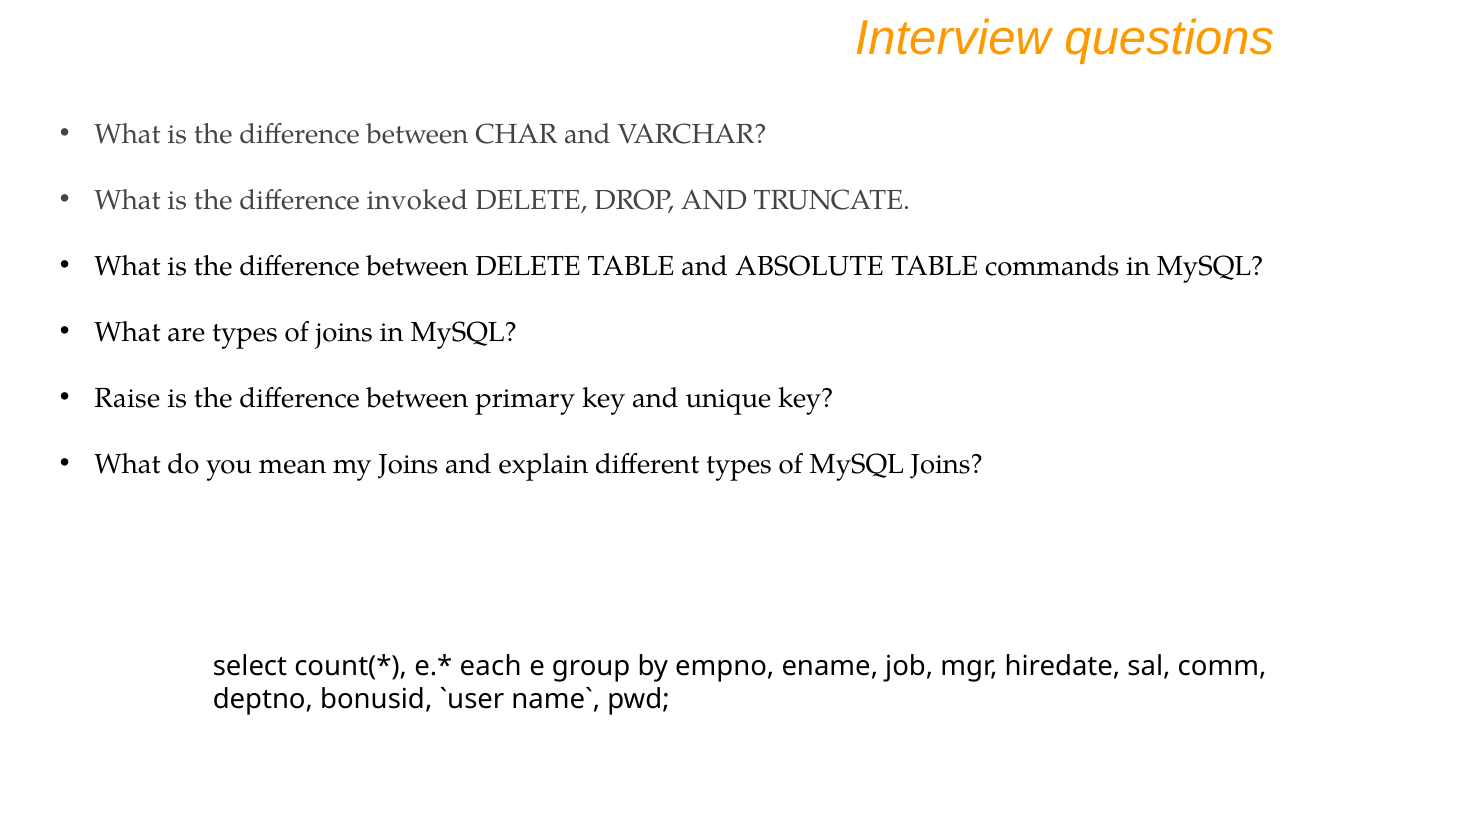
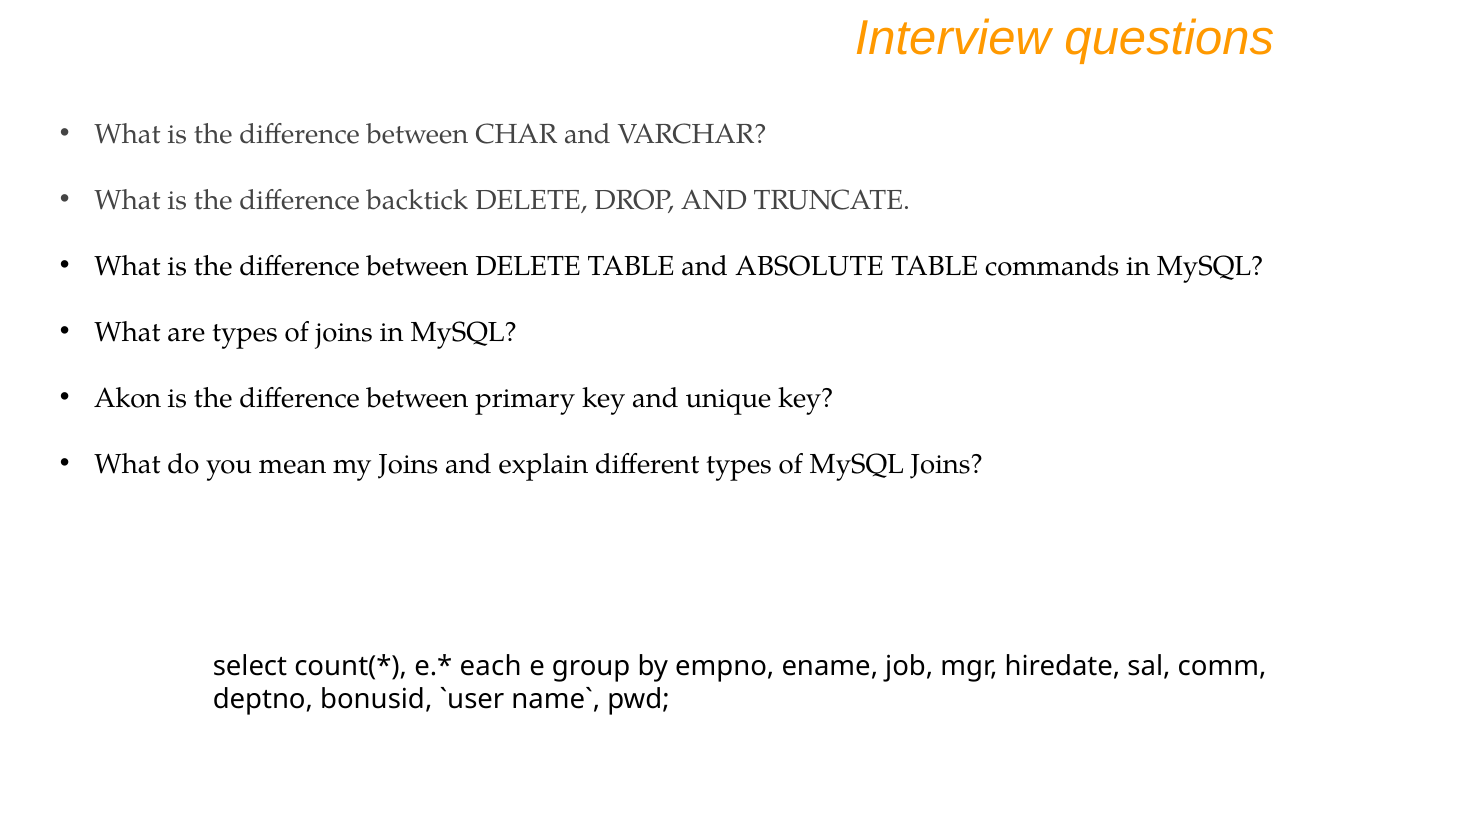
invoked: invoked -> backtick
Raise: Raise -> Akon
